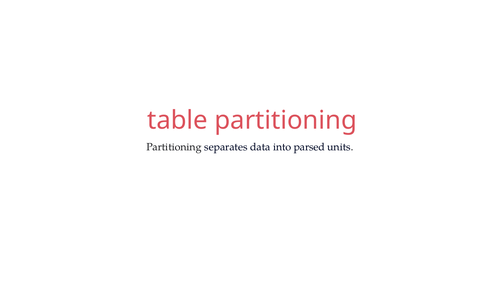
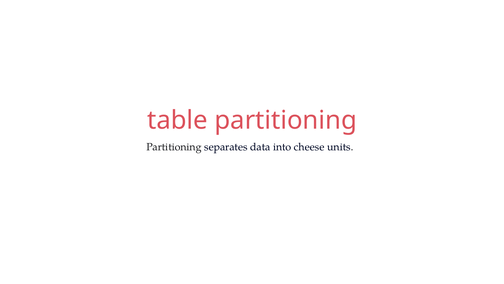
parsed: parsed -> cheese
